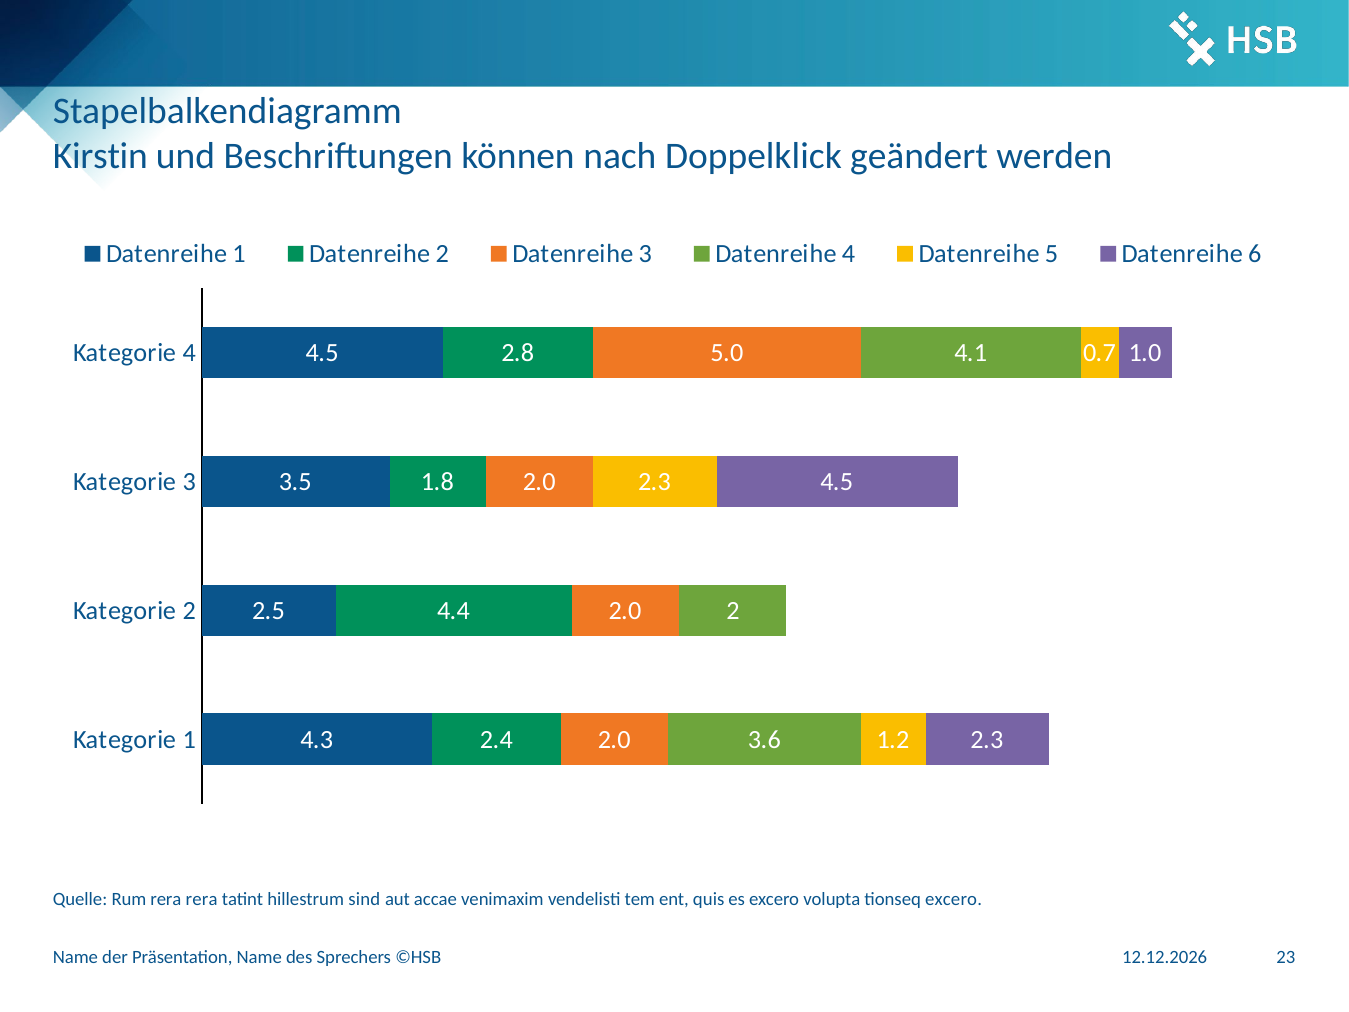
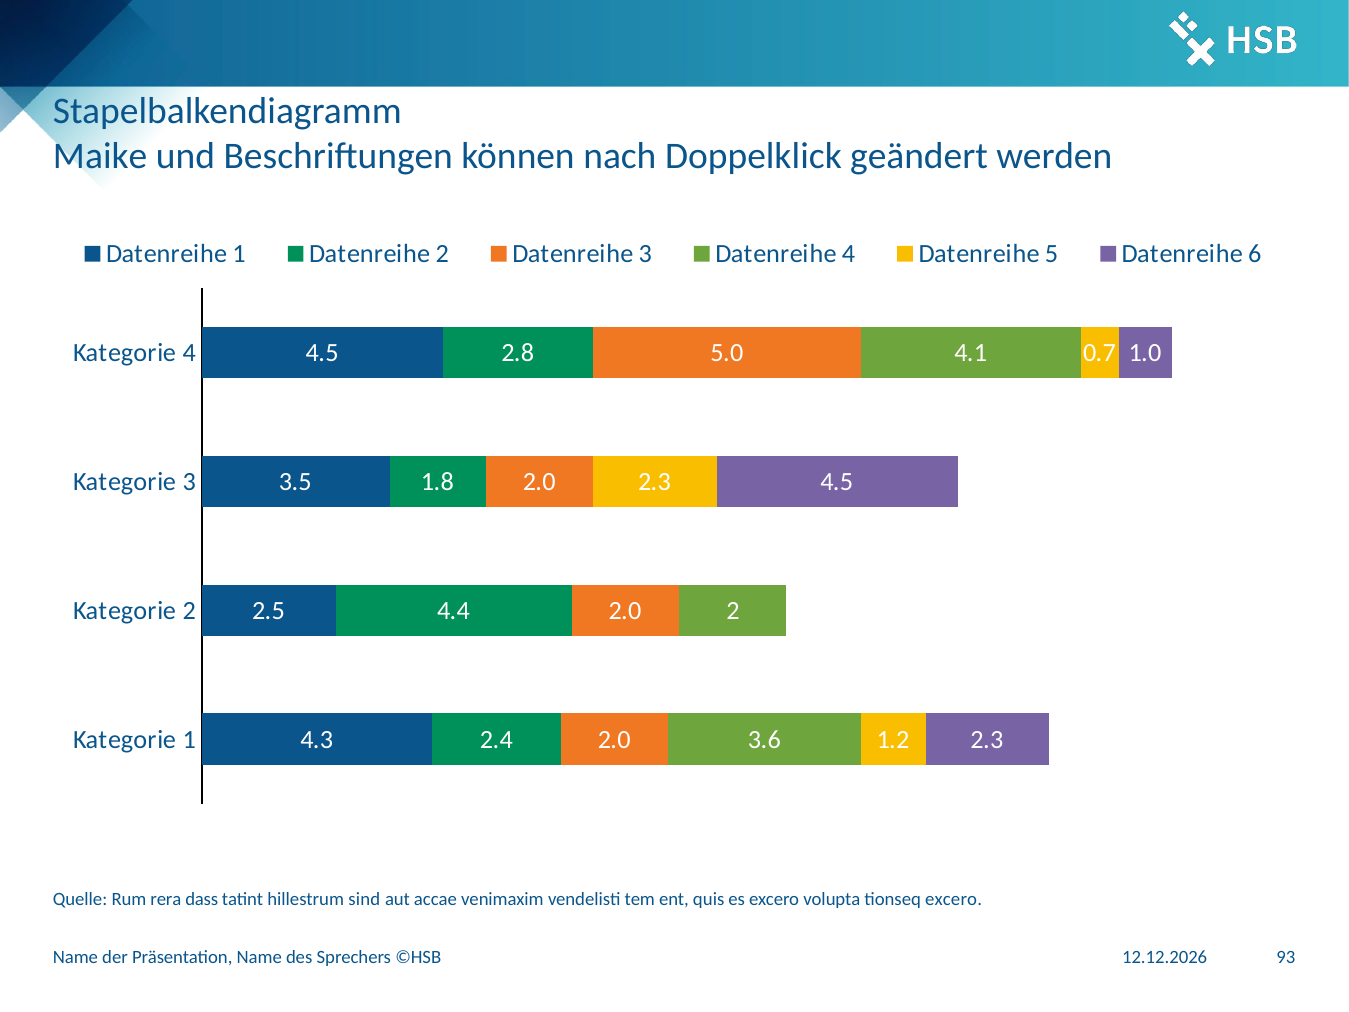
Kirstin: Kirstin -> Maike
rera rera: rera -> dass
23: 23 -> 93
